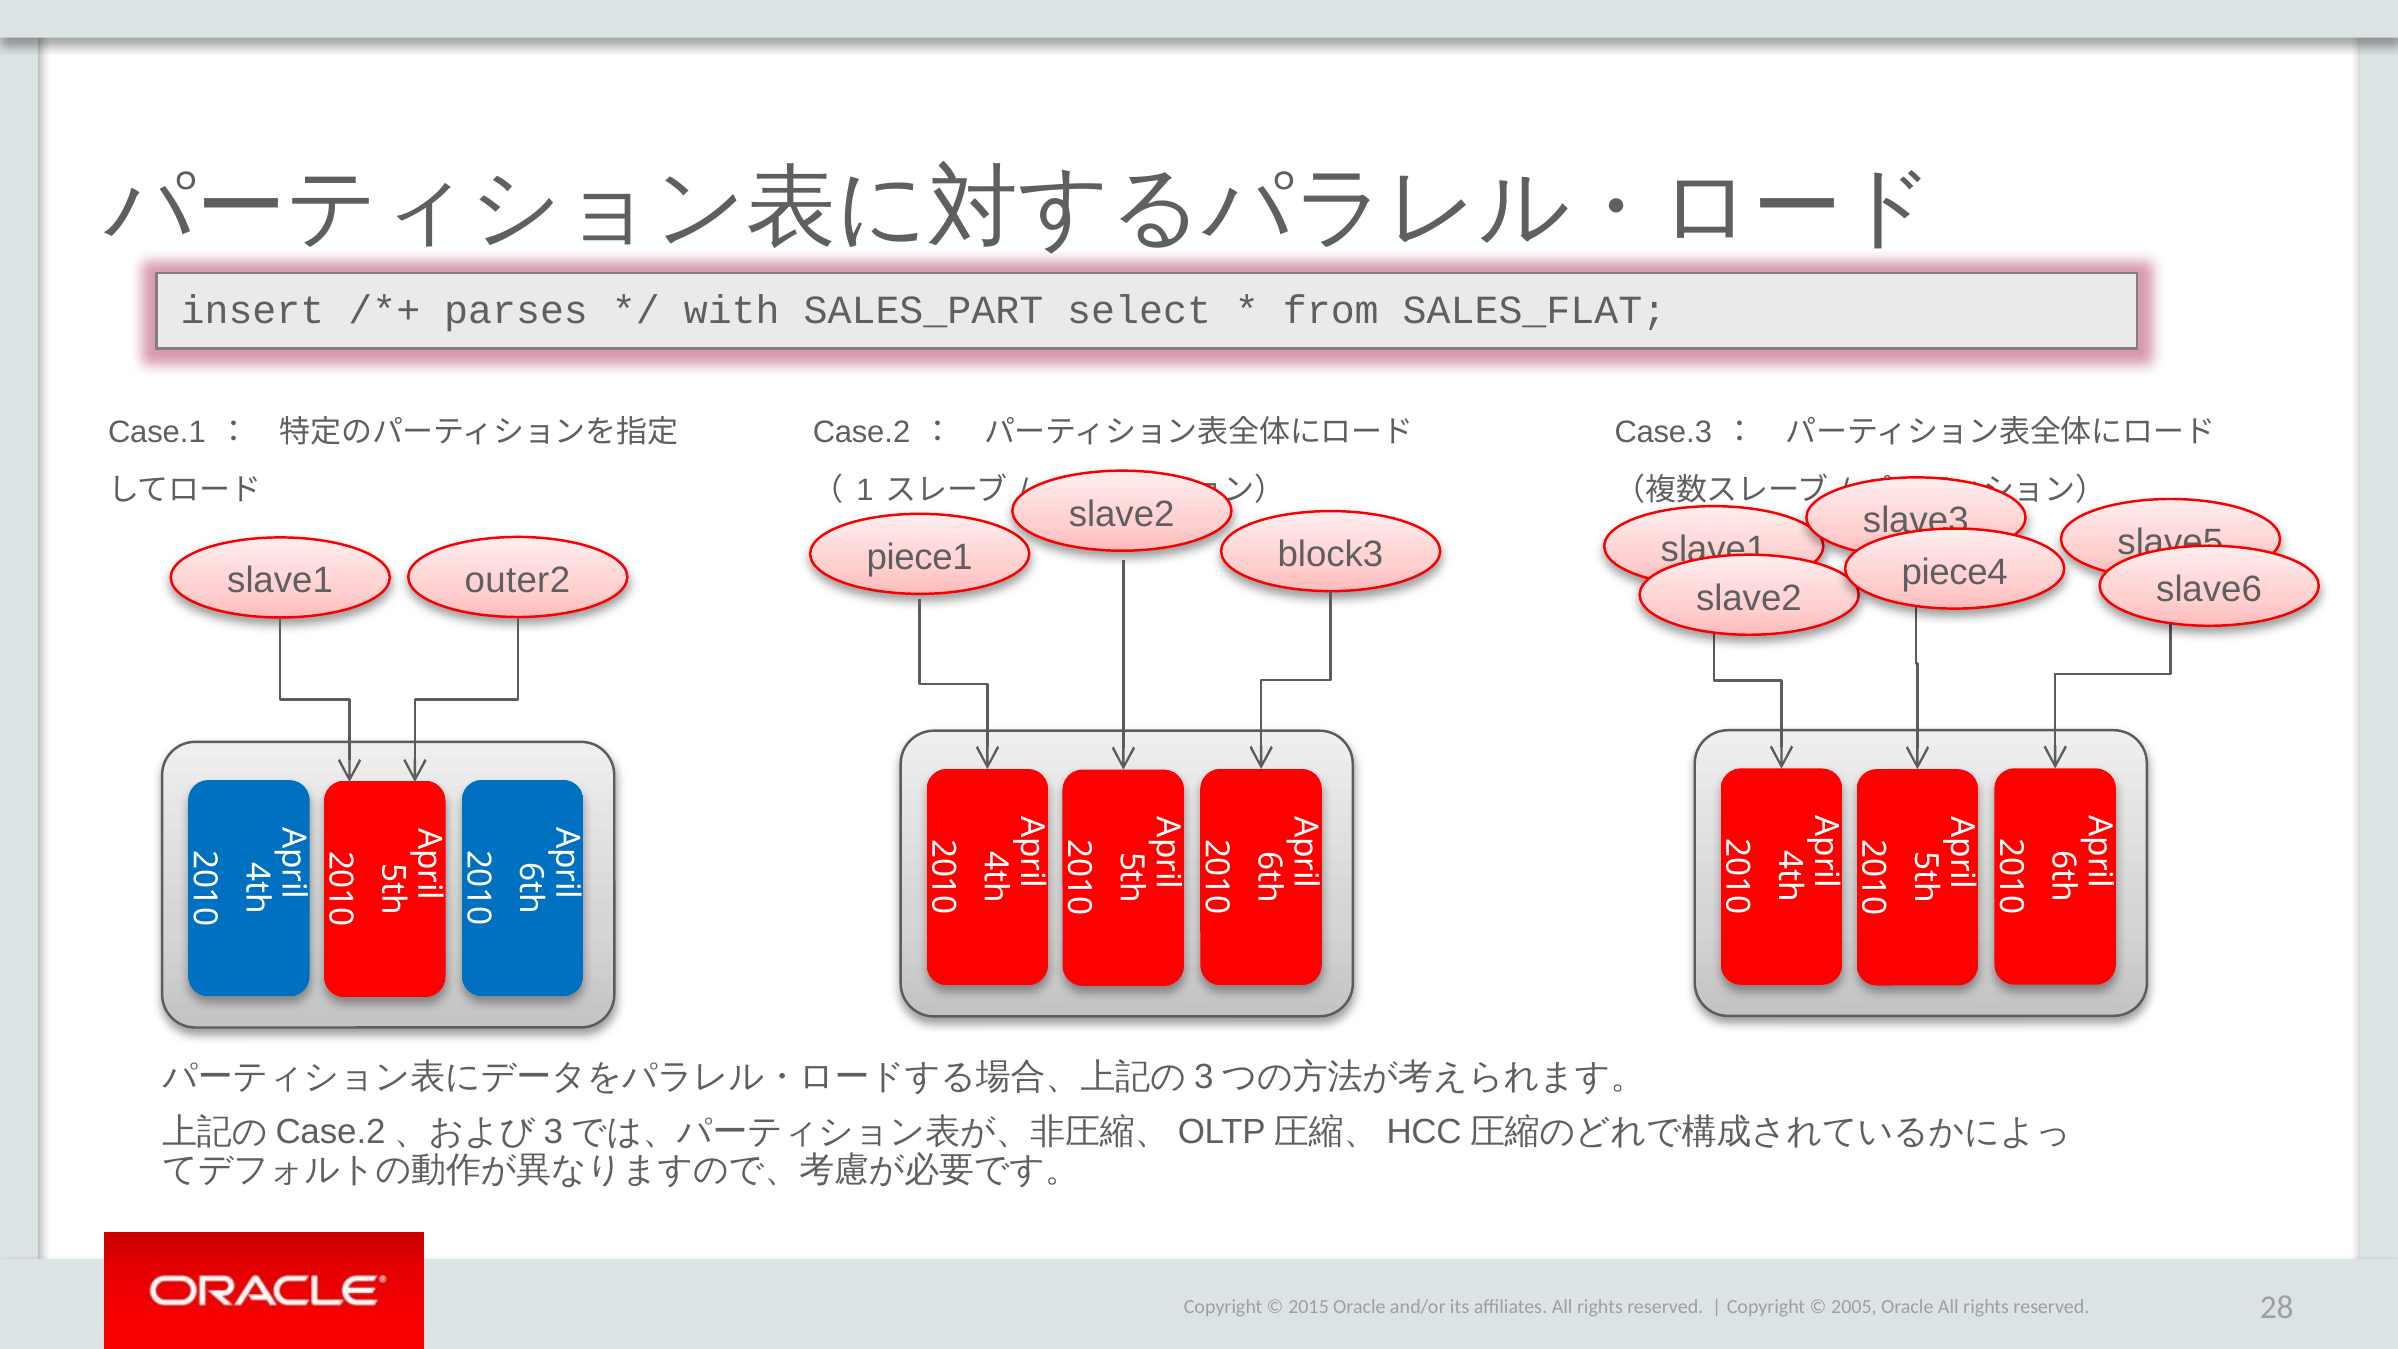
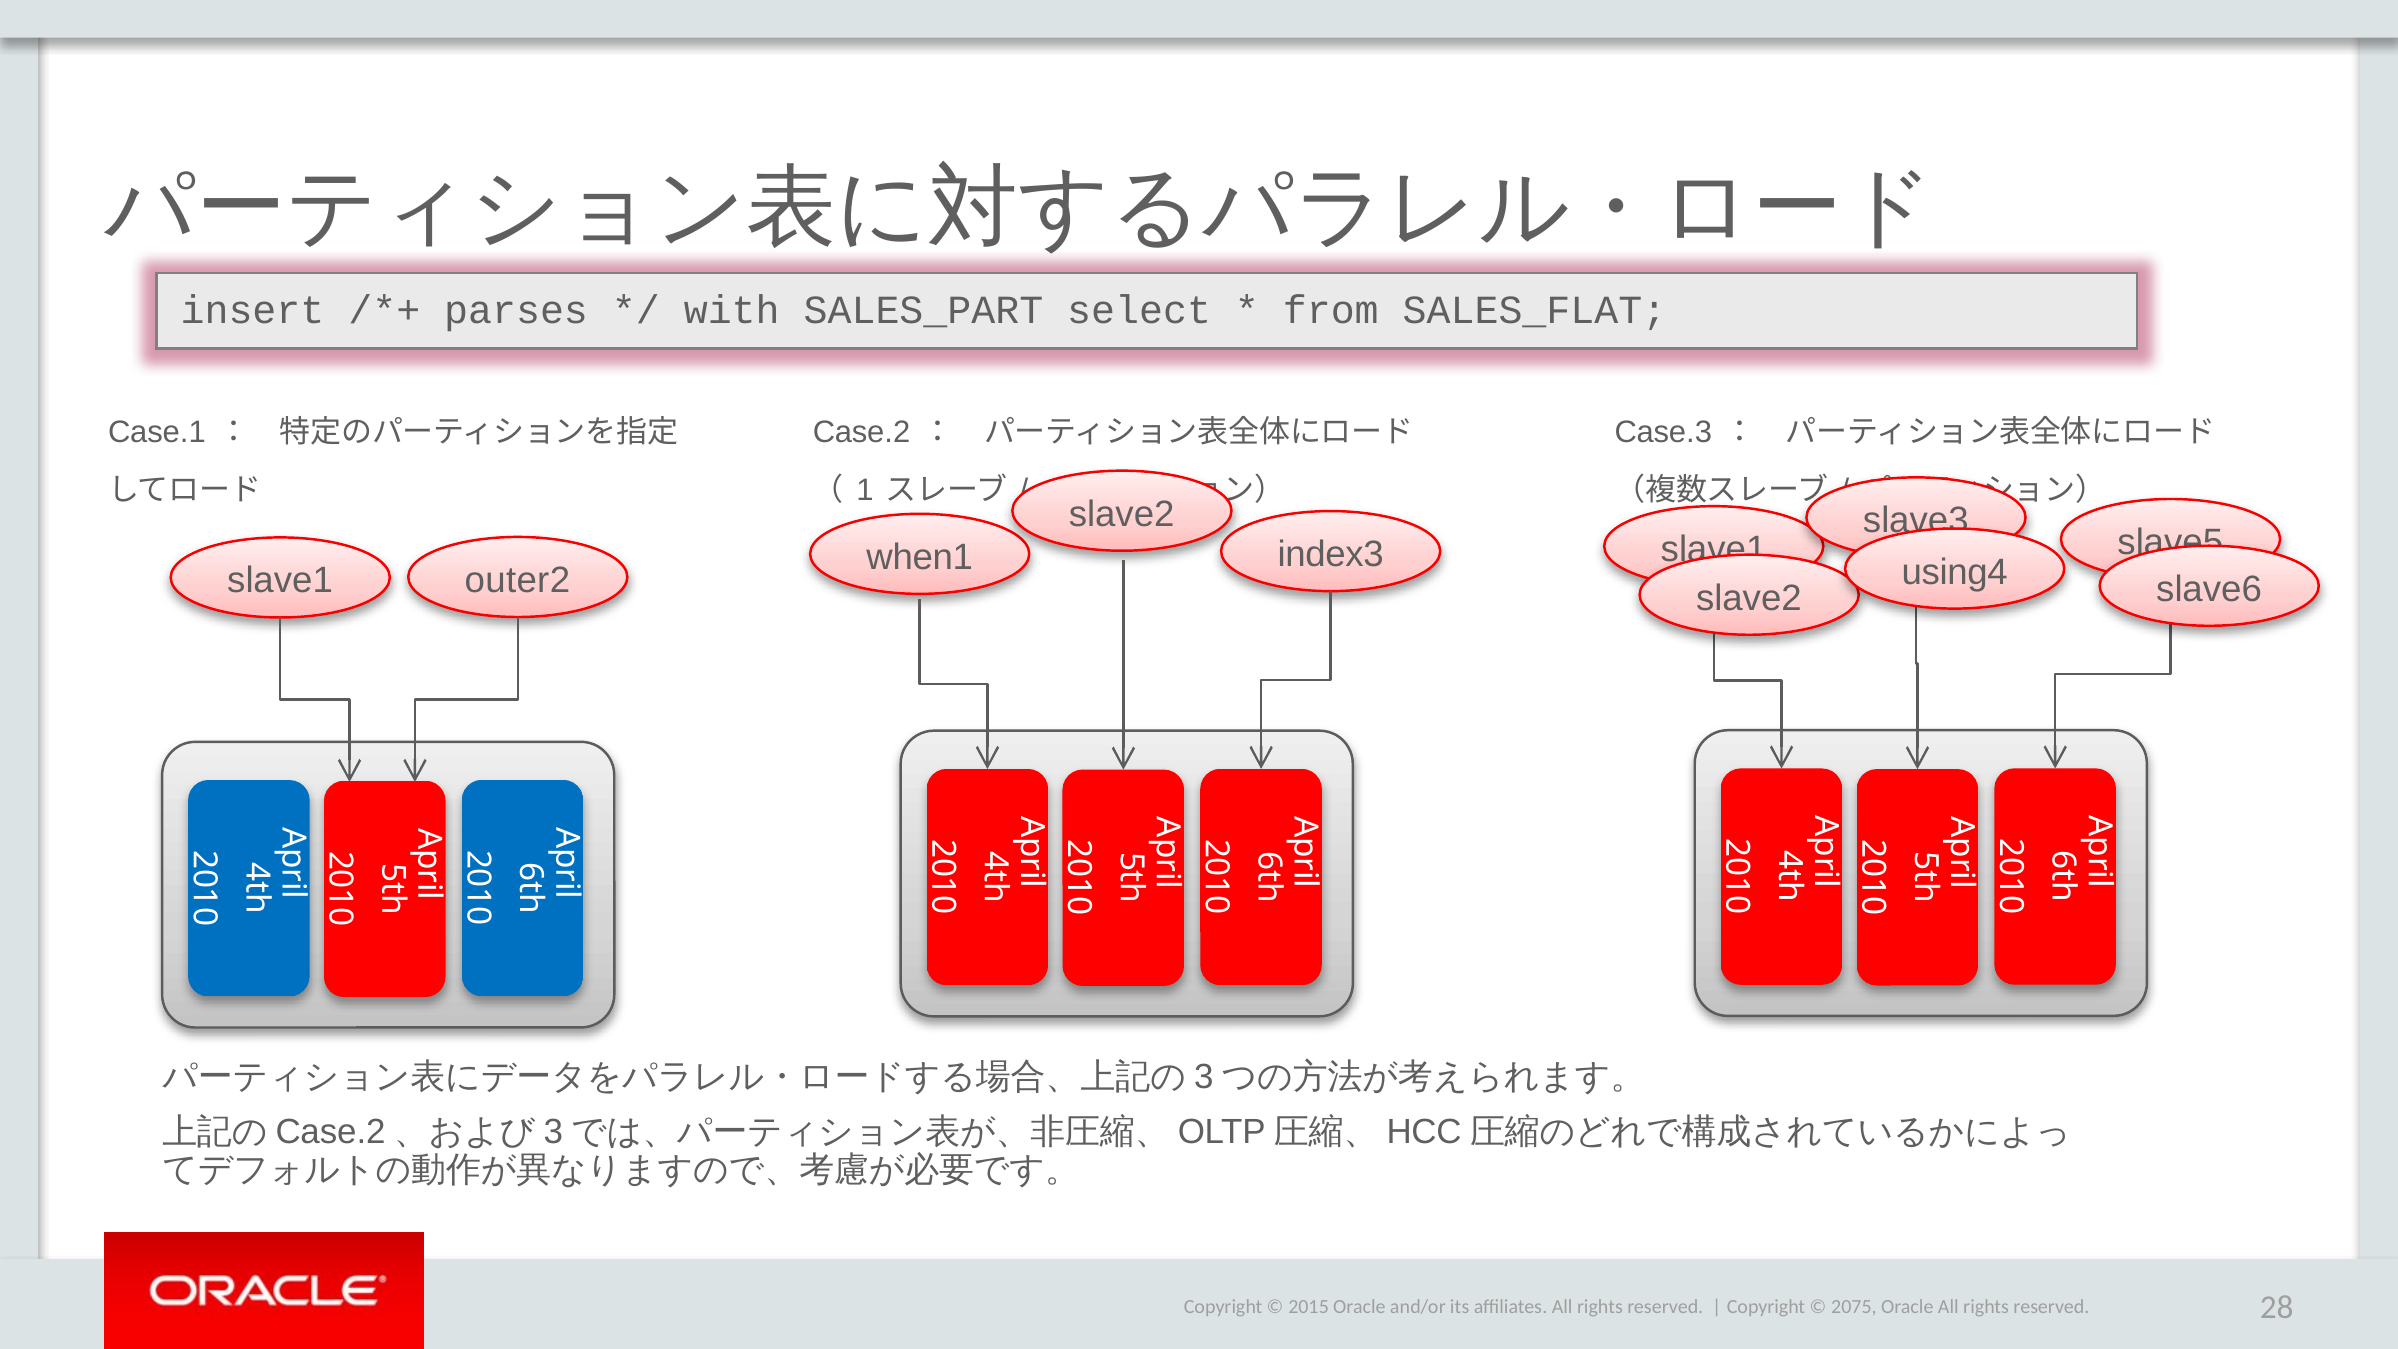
block3: block3 -> index3
piece1: piece1 -> when1
piece4: piece4 -> using4
2005: 2005 -> 2075
